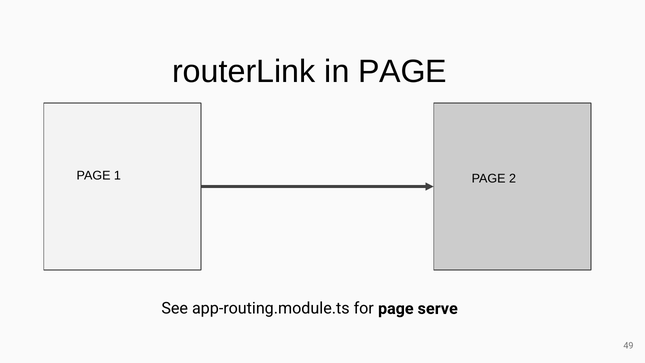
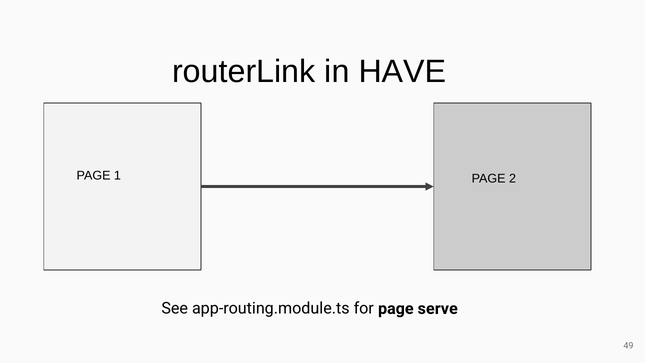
in PAGE: PAGE -> HAVE
